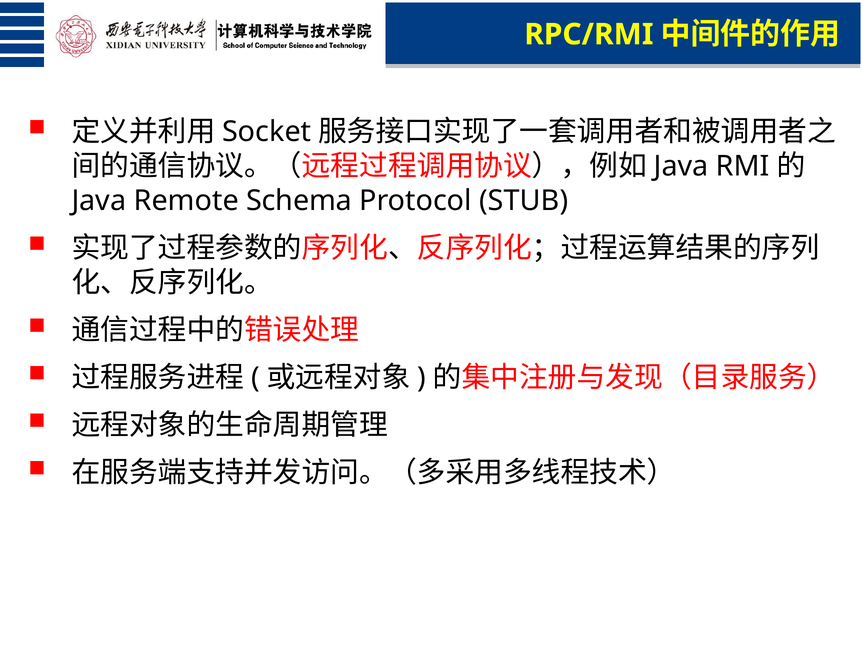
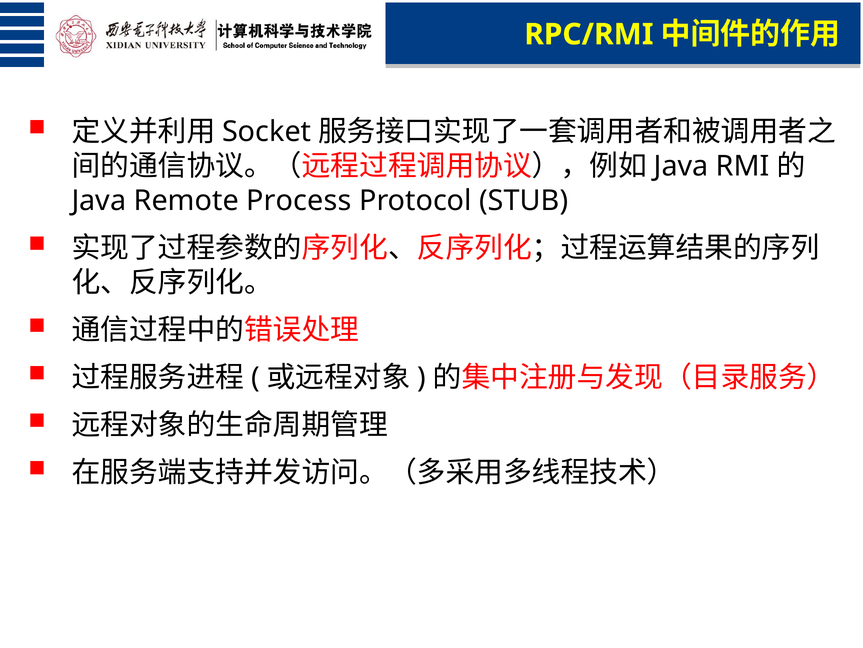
Schema: Schema -> Process
